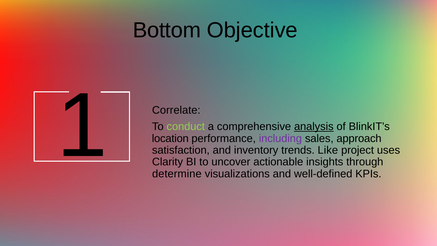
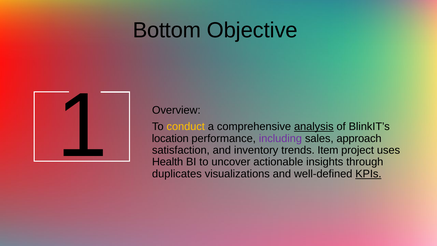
Correlate: Correlate -> Overview
conduct colour: light green -> yellow
Like: Like -> Item
Clarity: Clarity -> Health
determine: determine -> duplicates
KPIs underline: none -> present
